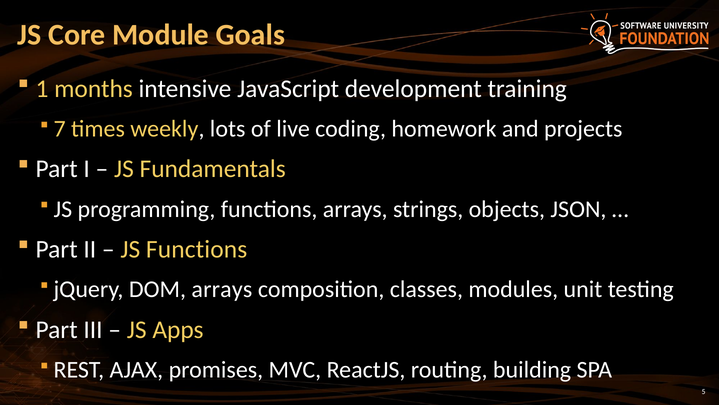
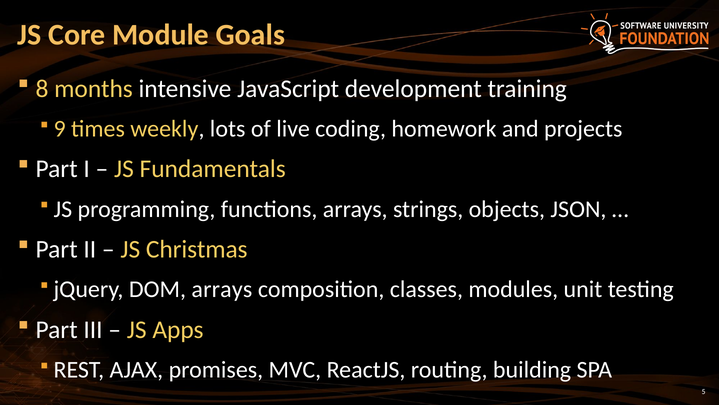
1: 1 -> 8
7: 7 -> 9
JS Functions: Functions -> Christmas
